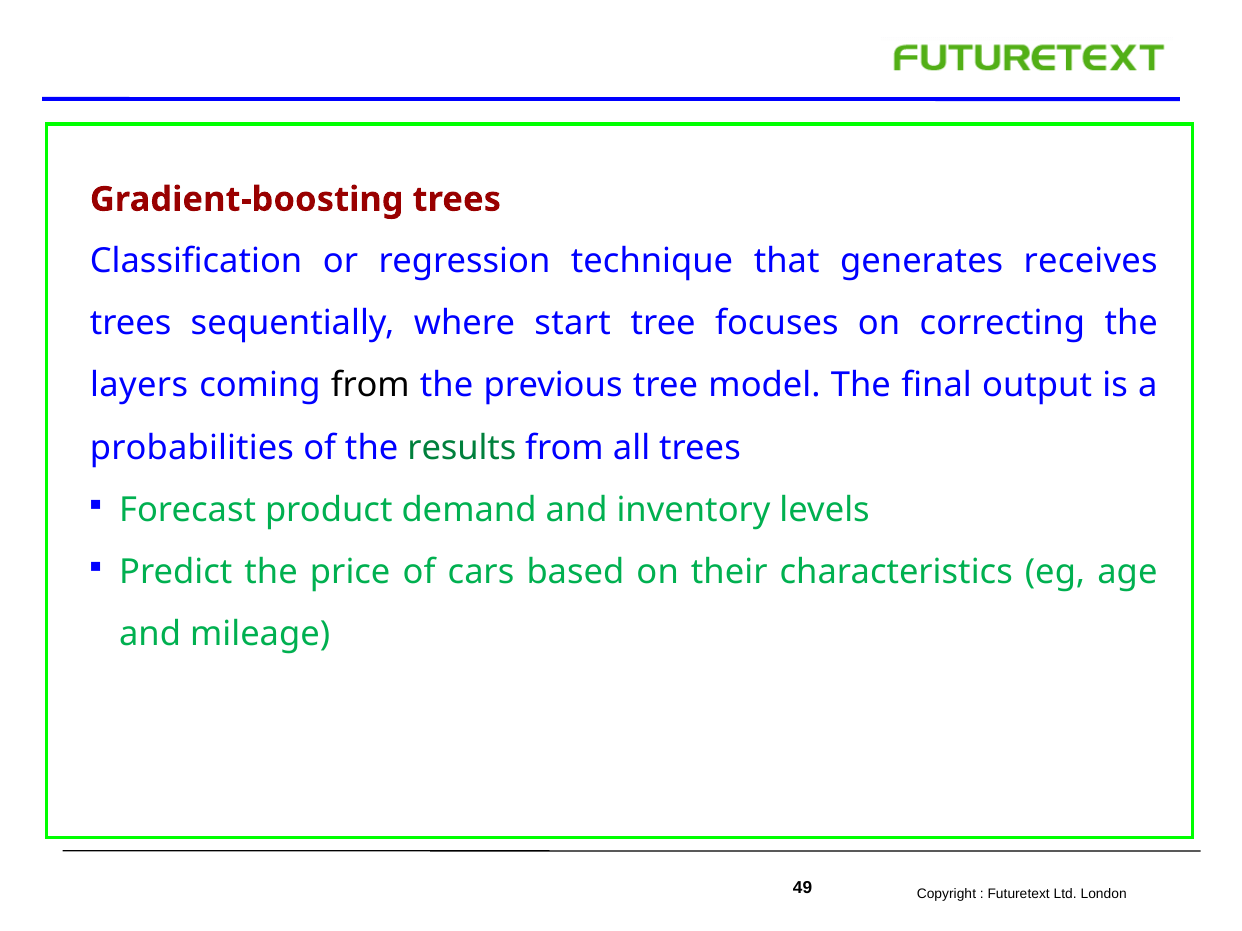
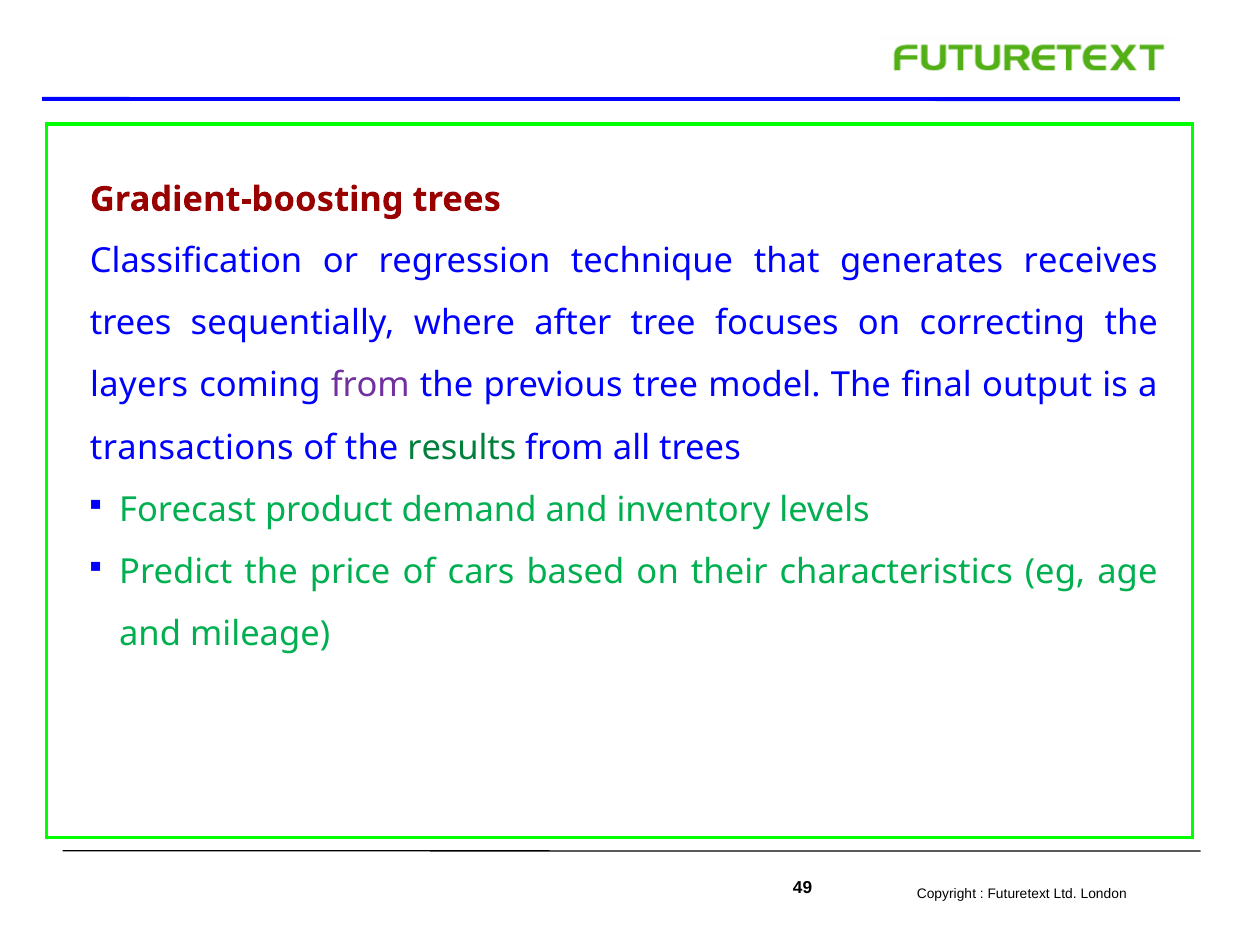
start: start -> after
from at (370, 386) colour: black -> purple
probabilities: probabilities -> transactions
